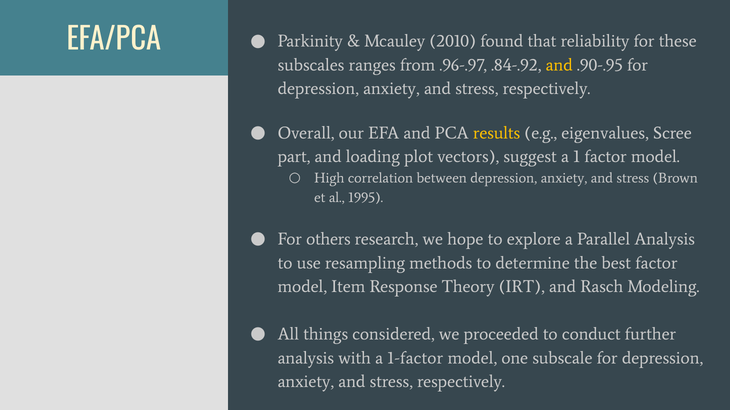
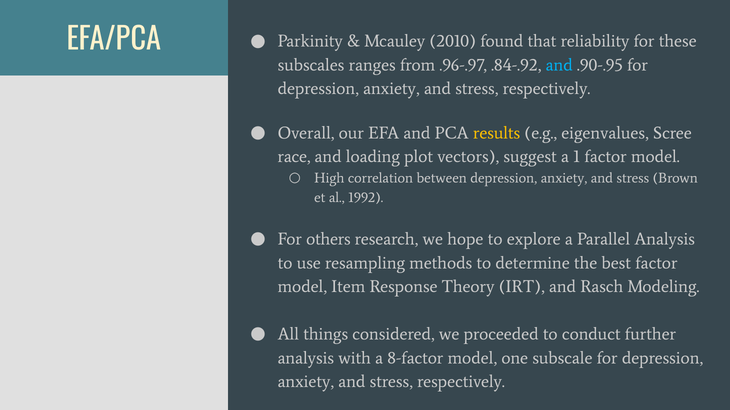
and at (559, 65) colour: yellow -> light blue
part: part -> race
1995: 1995 -> 1992
1-factor: 1-factor -> 8-factor
